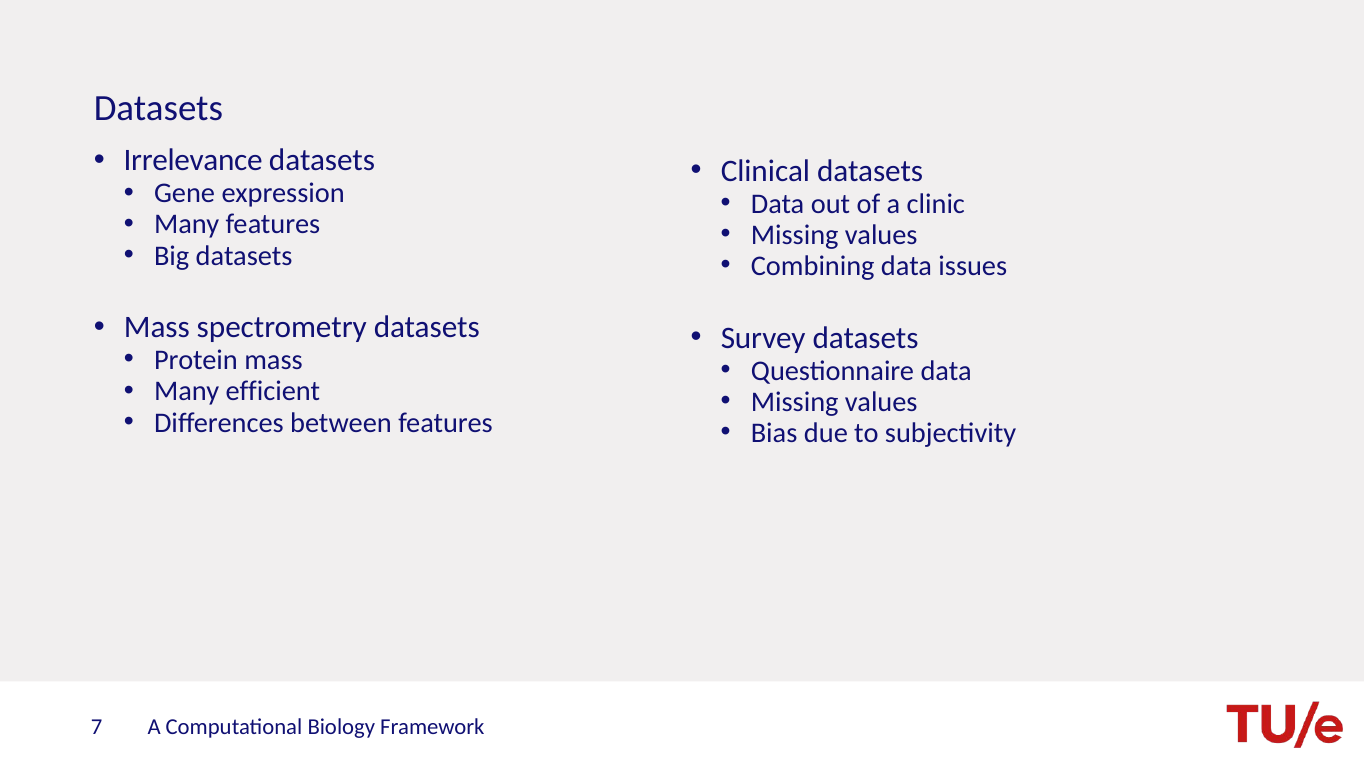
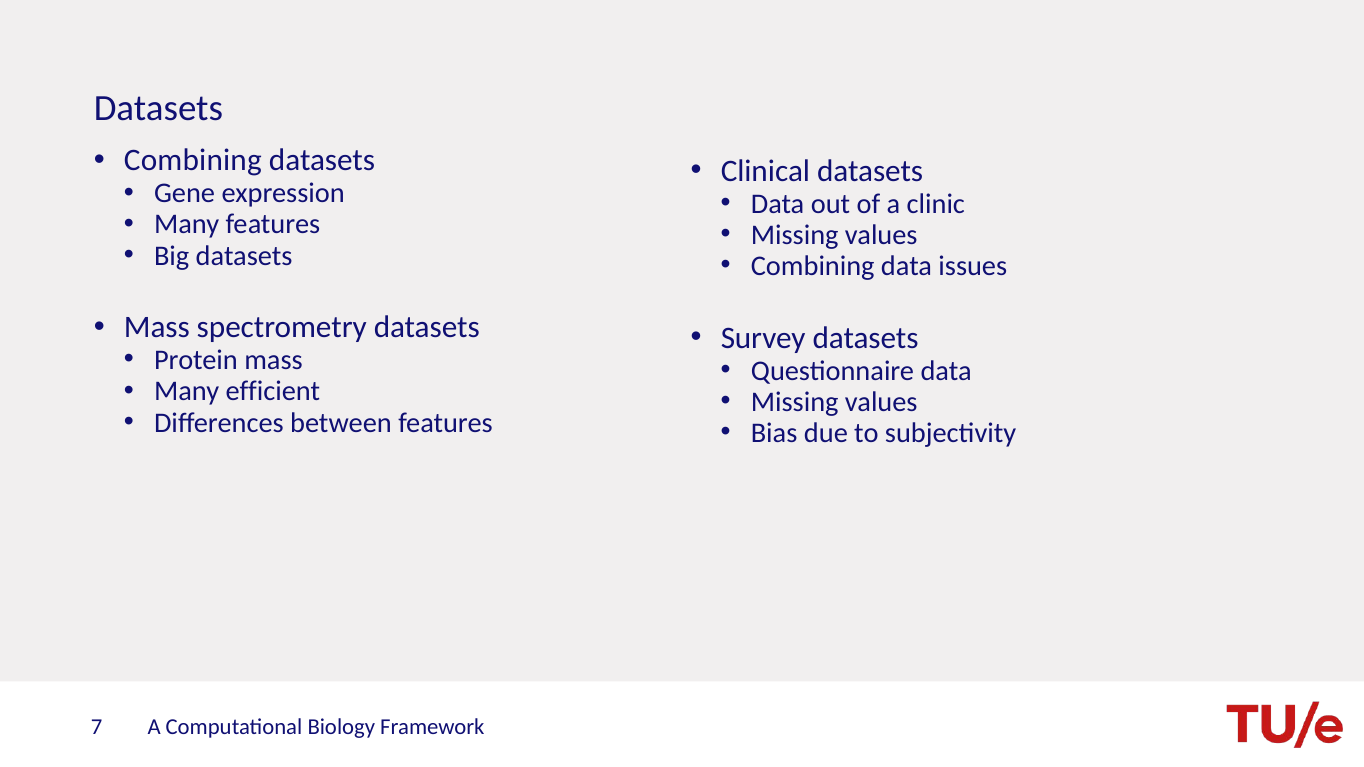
Irrelevance at (193, 161): Irrelevance -> Combining
